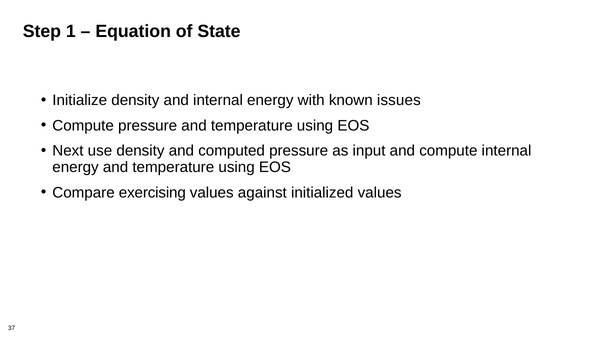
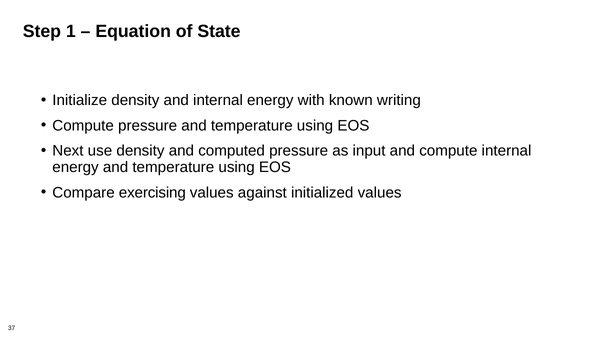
issues: issues -> writing
